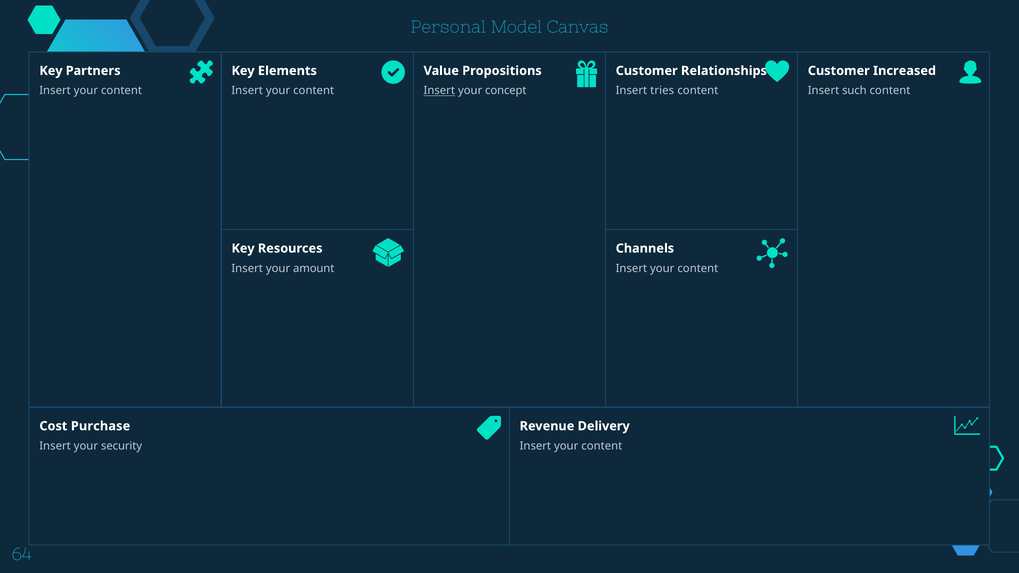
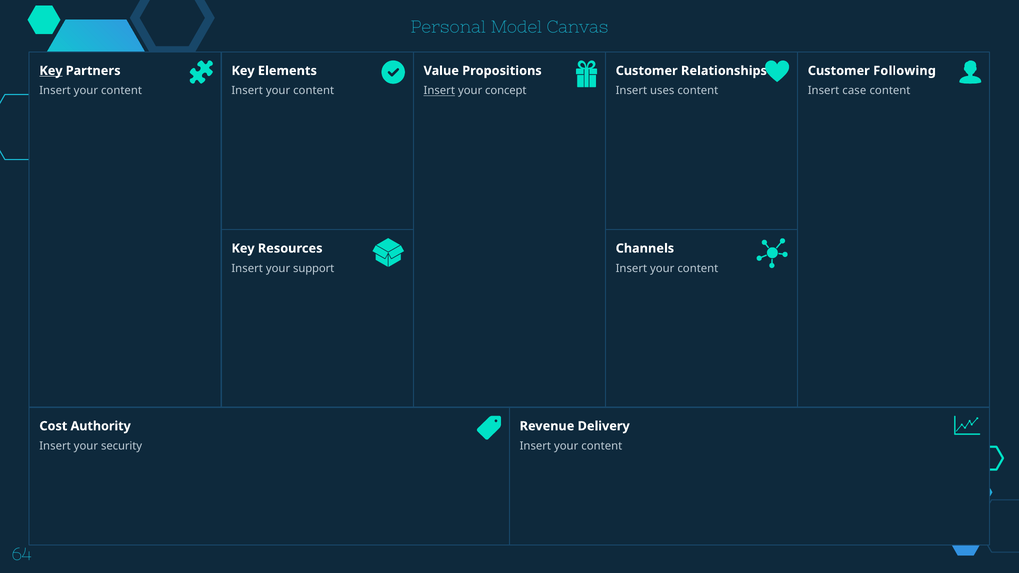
Key at (51, 71) underline: none -> present
Increased: Increased -> Following
tries: tries -> uses
such: such -> case
amount: amount -> support
Purchase: Purchase -> Authority
